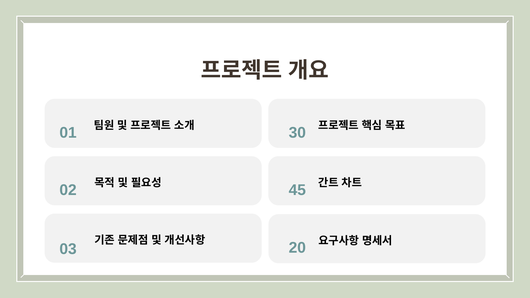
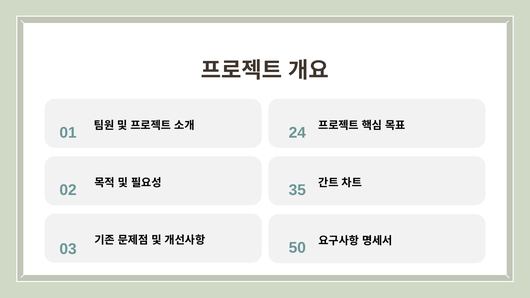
30: 30 -> 24
45: 45 -> 35
20: 20 -> 50
